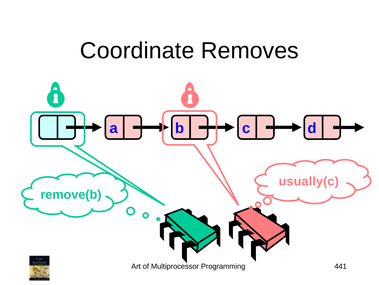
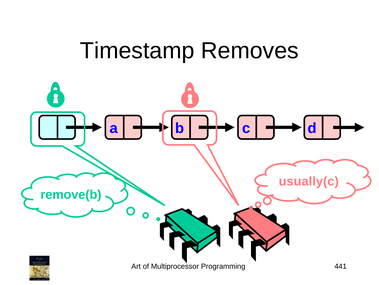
Coordinate: Coordinate -> Timestamp
